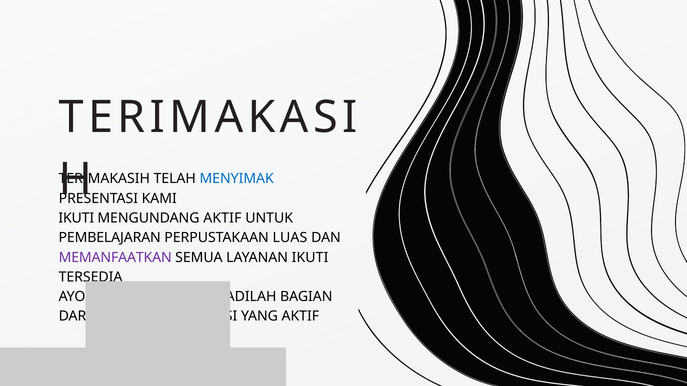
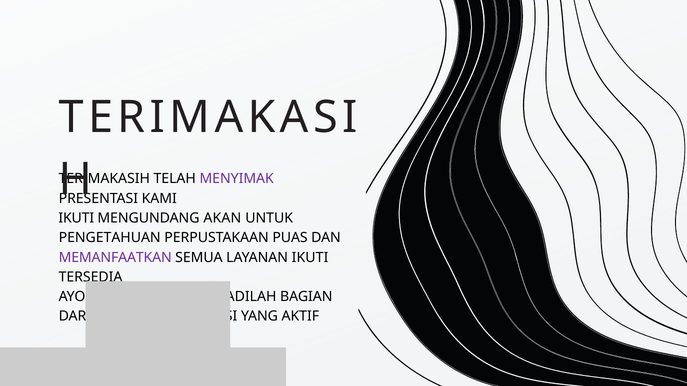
MENYIMAK colour: blue -> purple
MENGUNDANG AKTIF: AKTIF -> AKAN
PEMBELAJARAN: PEMBELAJARAN -> PENGETAHUAN
LUAS: LUAS -> PUAS
